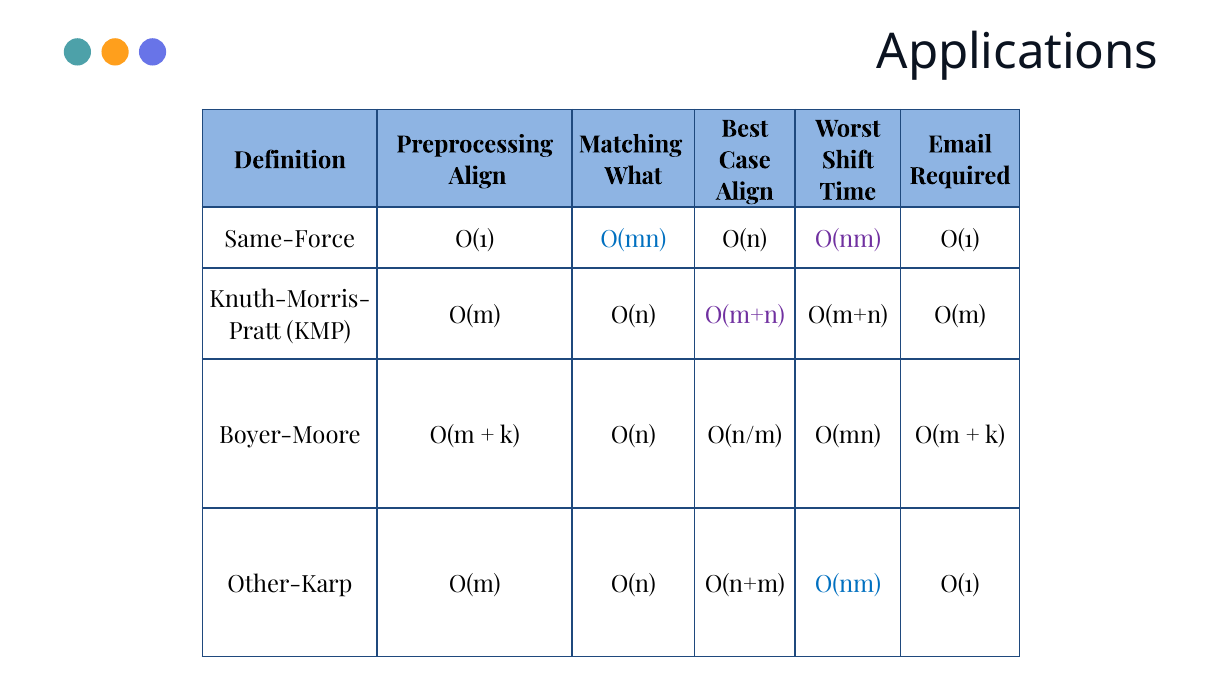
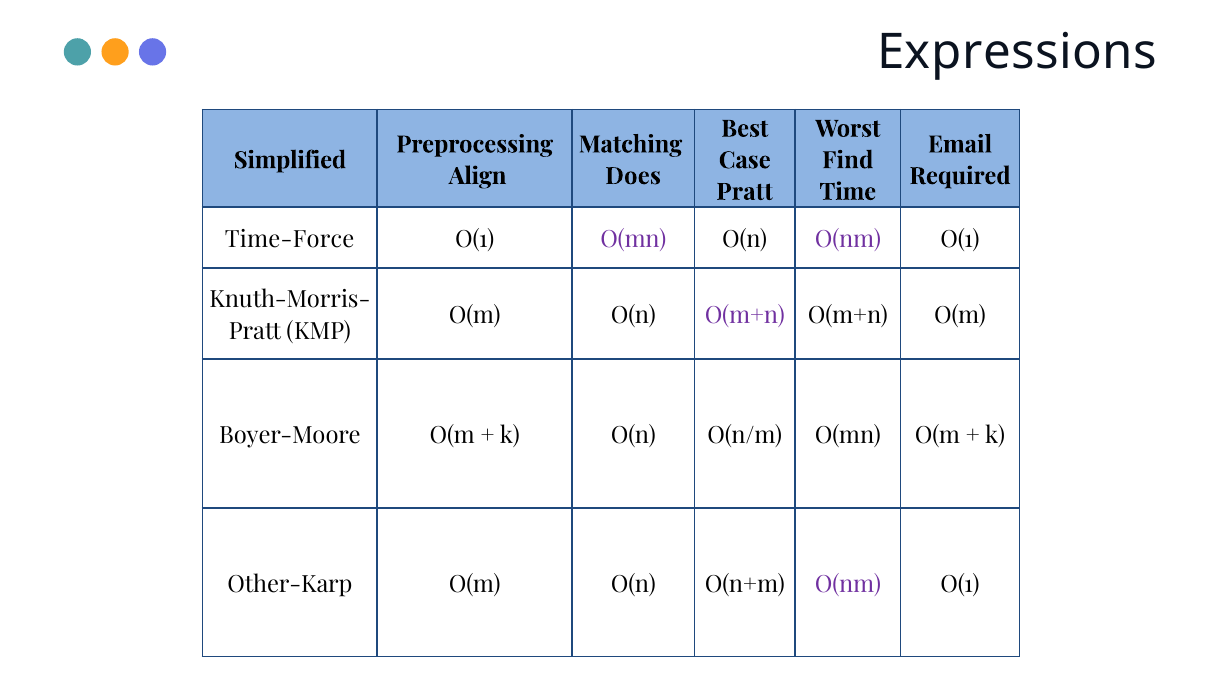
Applications: Applications -> Expressions
Definition: Definition -> Simplified
Shift: Shift -> Find
What: What -> Does
Align at (745, 192): Align -> Pratt
Same-Force: Same-Force -> Time-Force
O(mn at (633, 240) colour: blue -> purple
O(nm at (848, 585) colour: blue -> purple
